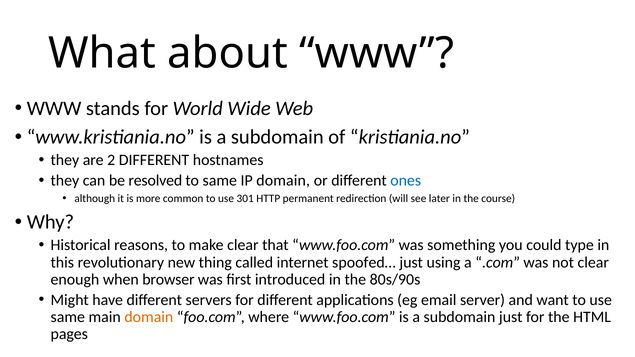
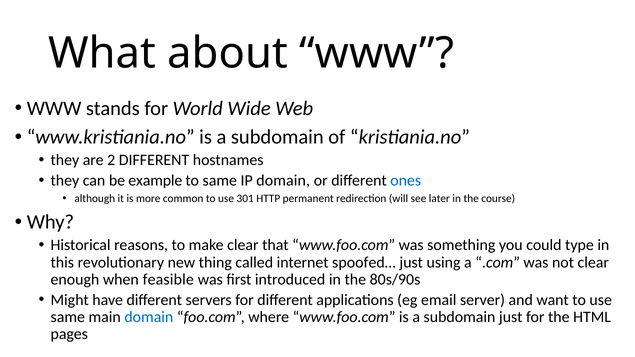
resolved: resolved -> example
browser: browser -> feasible
domain at (149, 317) colour: orange -> blue
